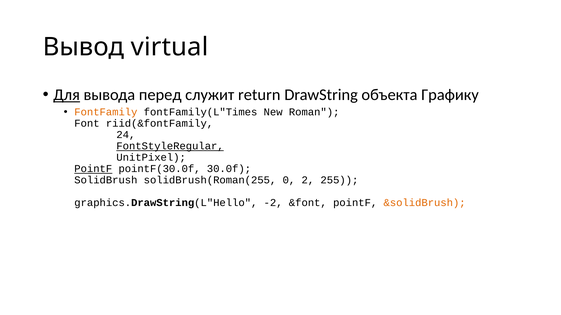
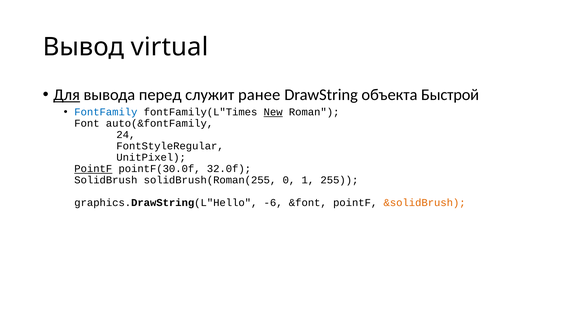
return: return -> ранее
Графику: Графику -> Быстрой
FontFamily colour: orange -> blue
New underline: none -> present
riid(&fontFamily: riid(&fontFamily -> auto(&fontFamily
FontStyleRegular underline: present -> none
30.0f: 30.0f -> 32.0f
2: 2 -> 1
-2: -2 -> -6
